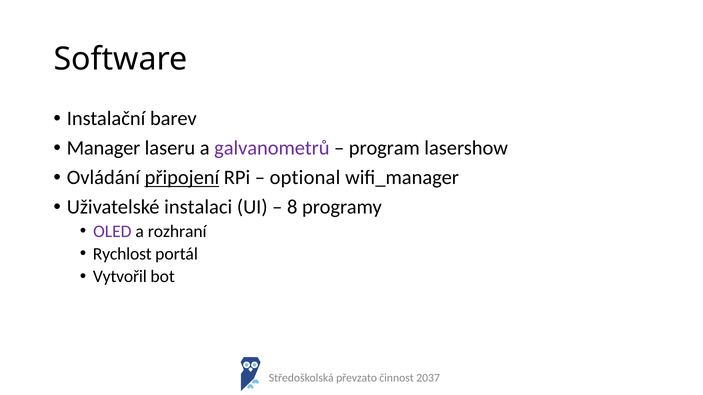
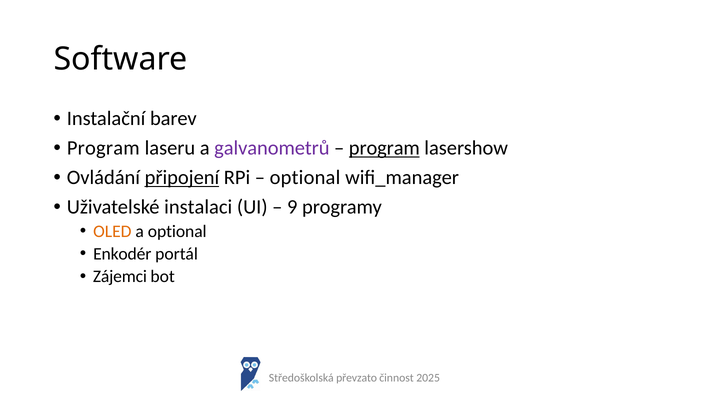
Manager at (104, 148): Manager -> Program
program at (384, 148) underline: none -> present
8: 8 -> 9
OLED colour: purple -> orange
a rozhraní: rozhraní -> optional
Rychlost: Rychlost -> Enkodér
Vytvořil: Vytvořil -> Zájemci
2037: 2037 -> 2025
